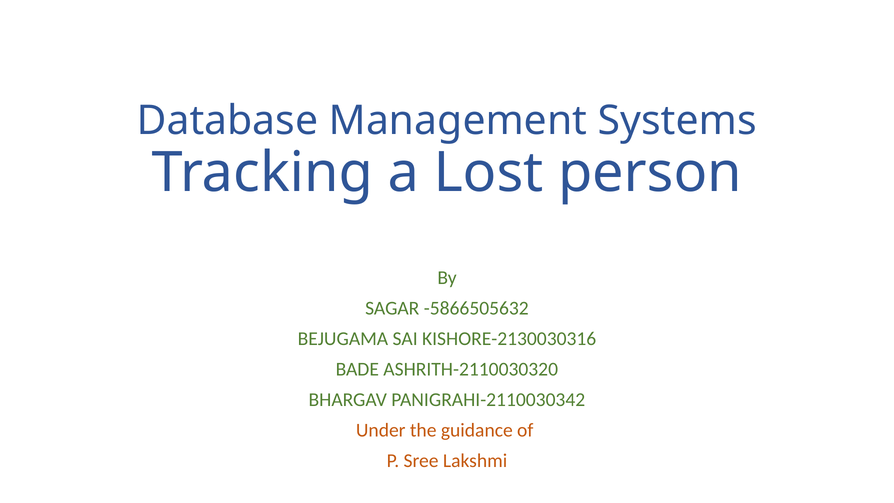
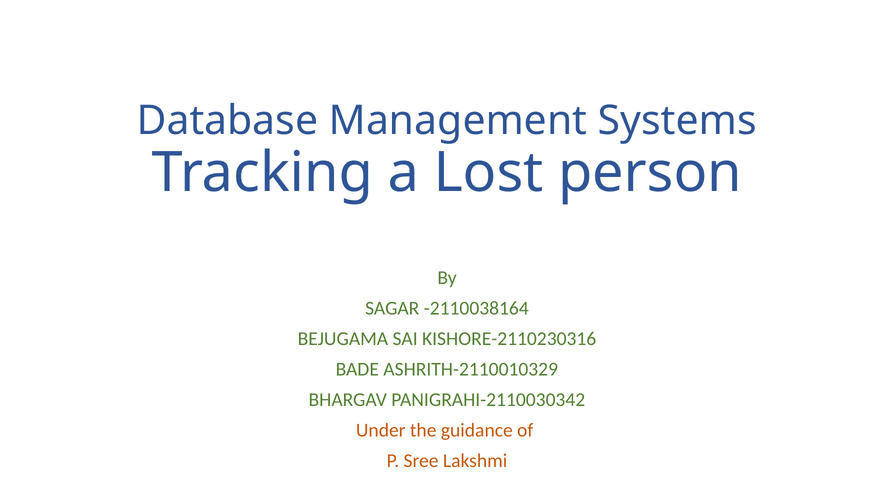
-5866505632: -5866505632 -> -2110038164
KISHORE-2130030316: KISHORE-2130030316 -> KISHORE-2110230316
ASHRITH-2110030320: ASHRITH-2110030320 -> ASHRITH-2110010329
